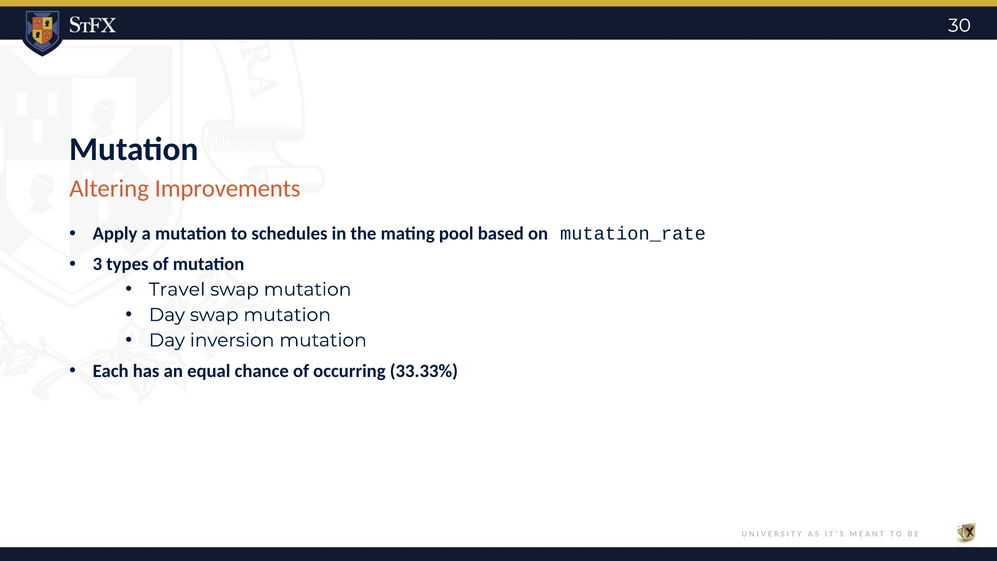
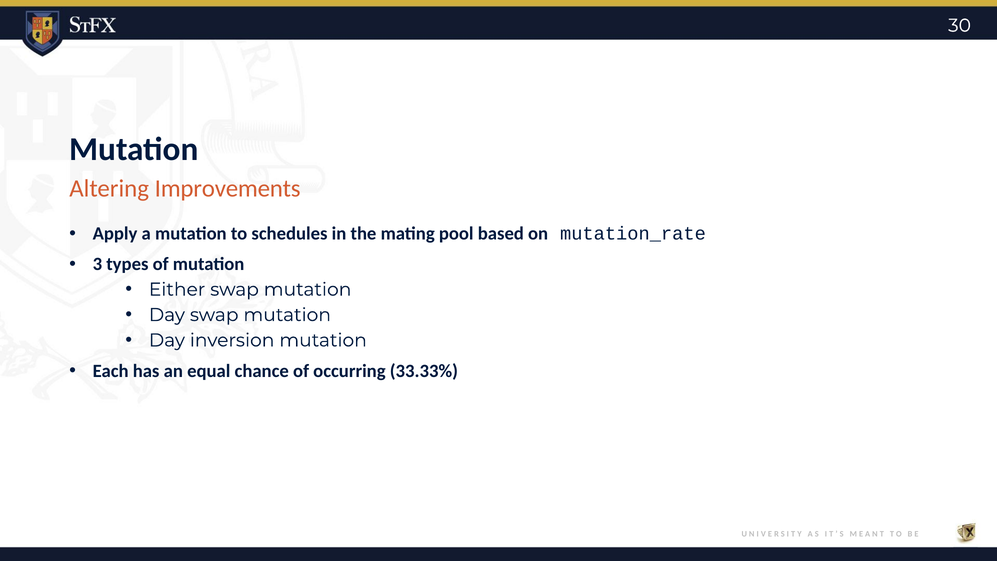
Travel: Travel -> Either
